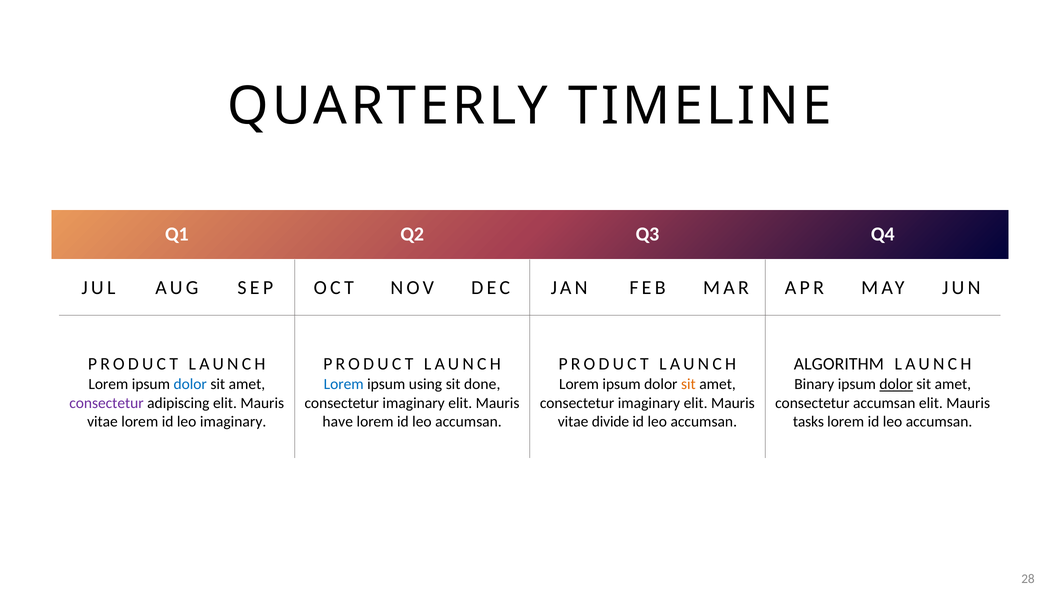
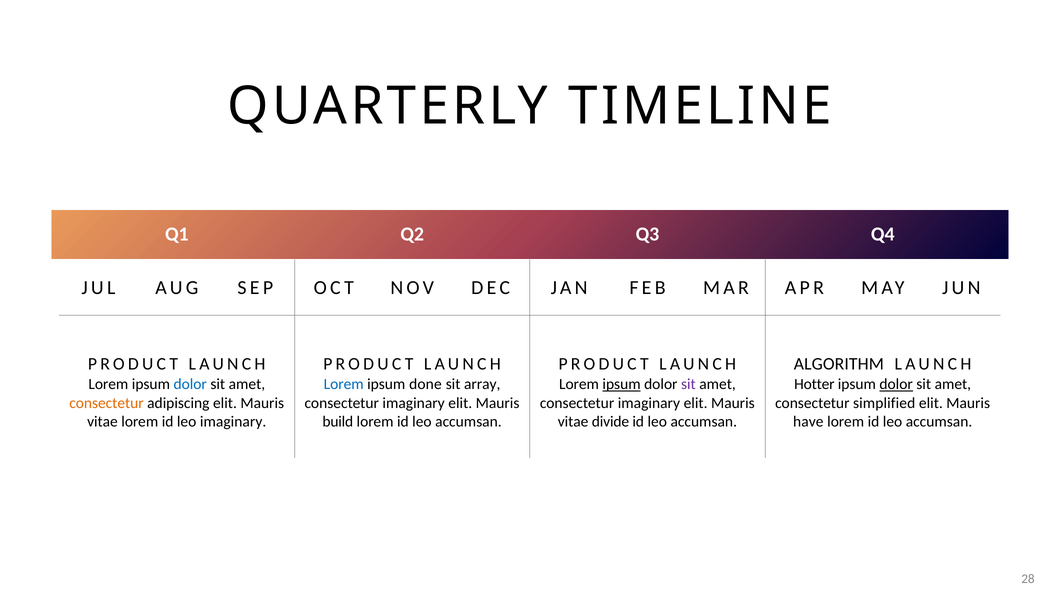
using: using -> done
done: done -> array
ipsum at (622, 384) underline: none -> present
sit at (688, 384) colour: orange -> purple
Binary: Binary -> Hotter
consectetur at (106, 403) colour: purple -> orange
consectetur accumsan: accumsan -> simplified
have: have -> build
tasks: tasks -> have
